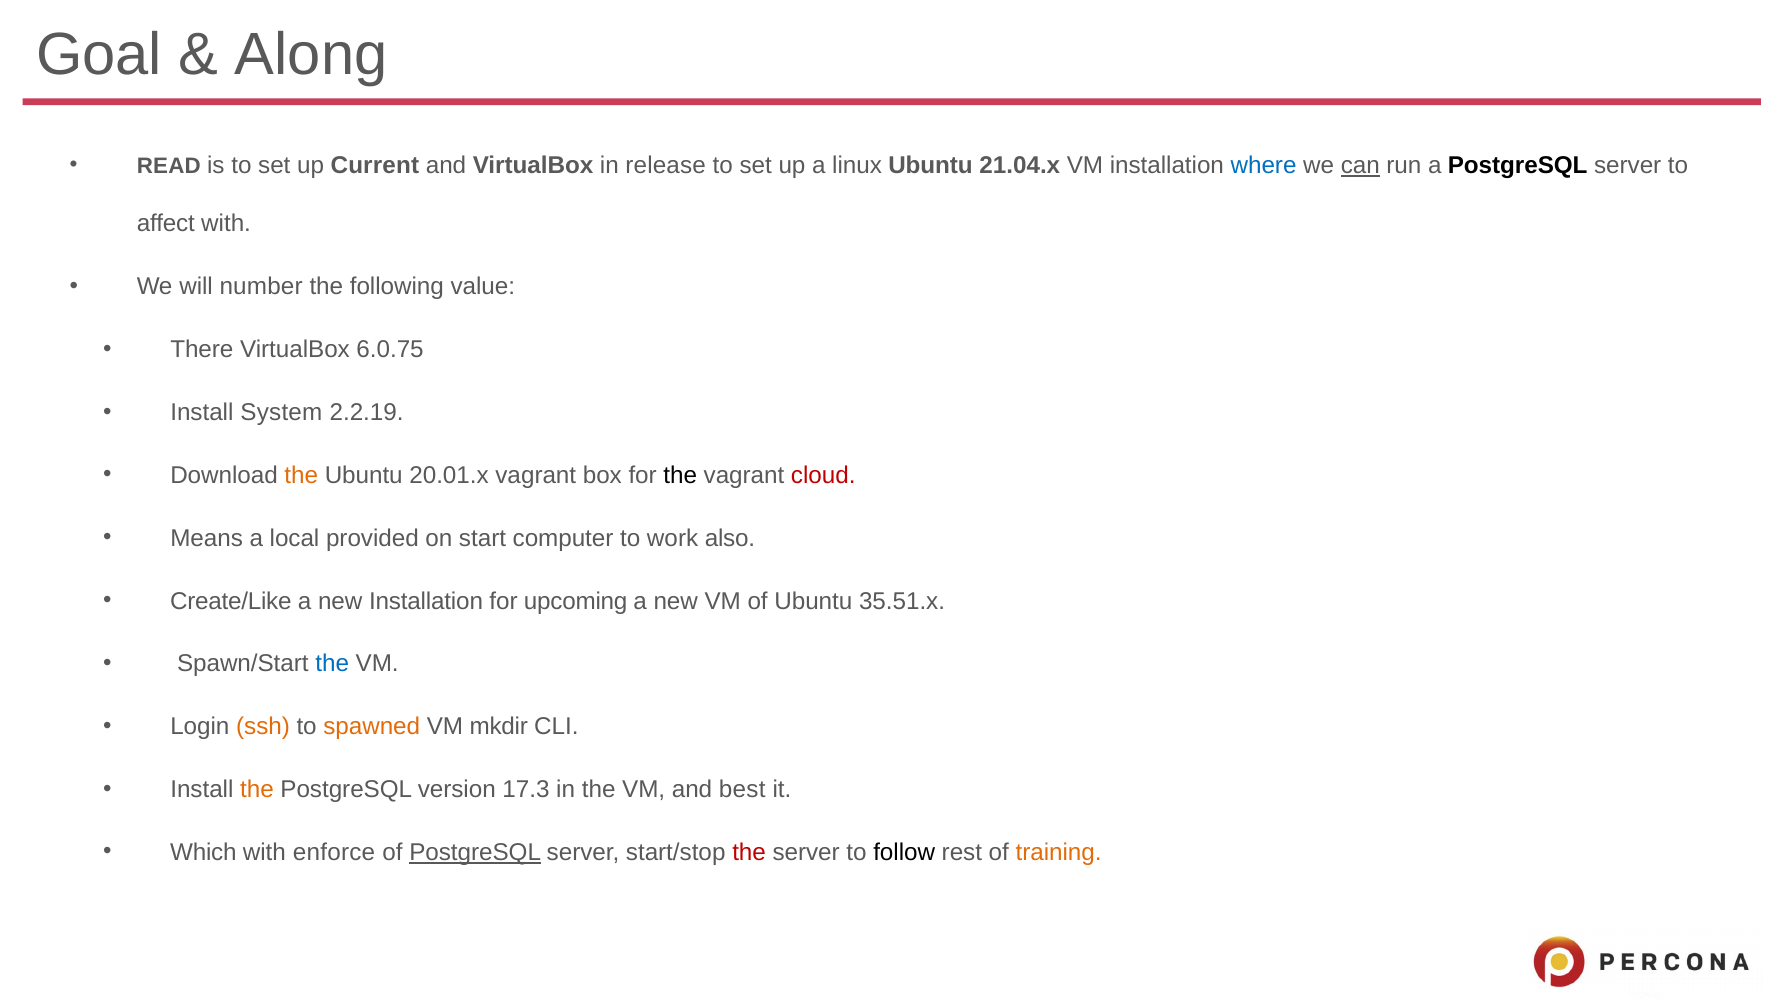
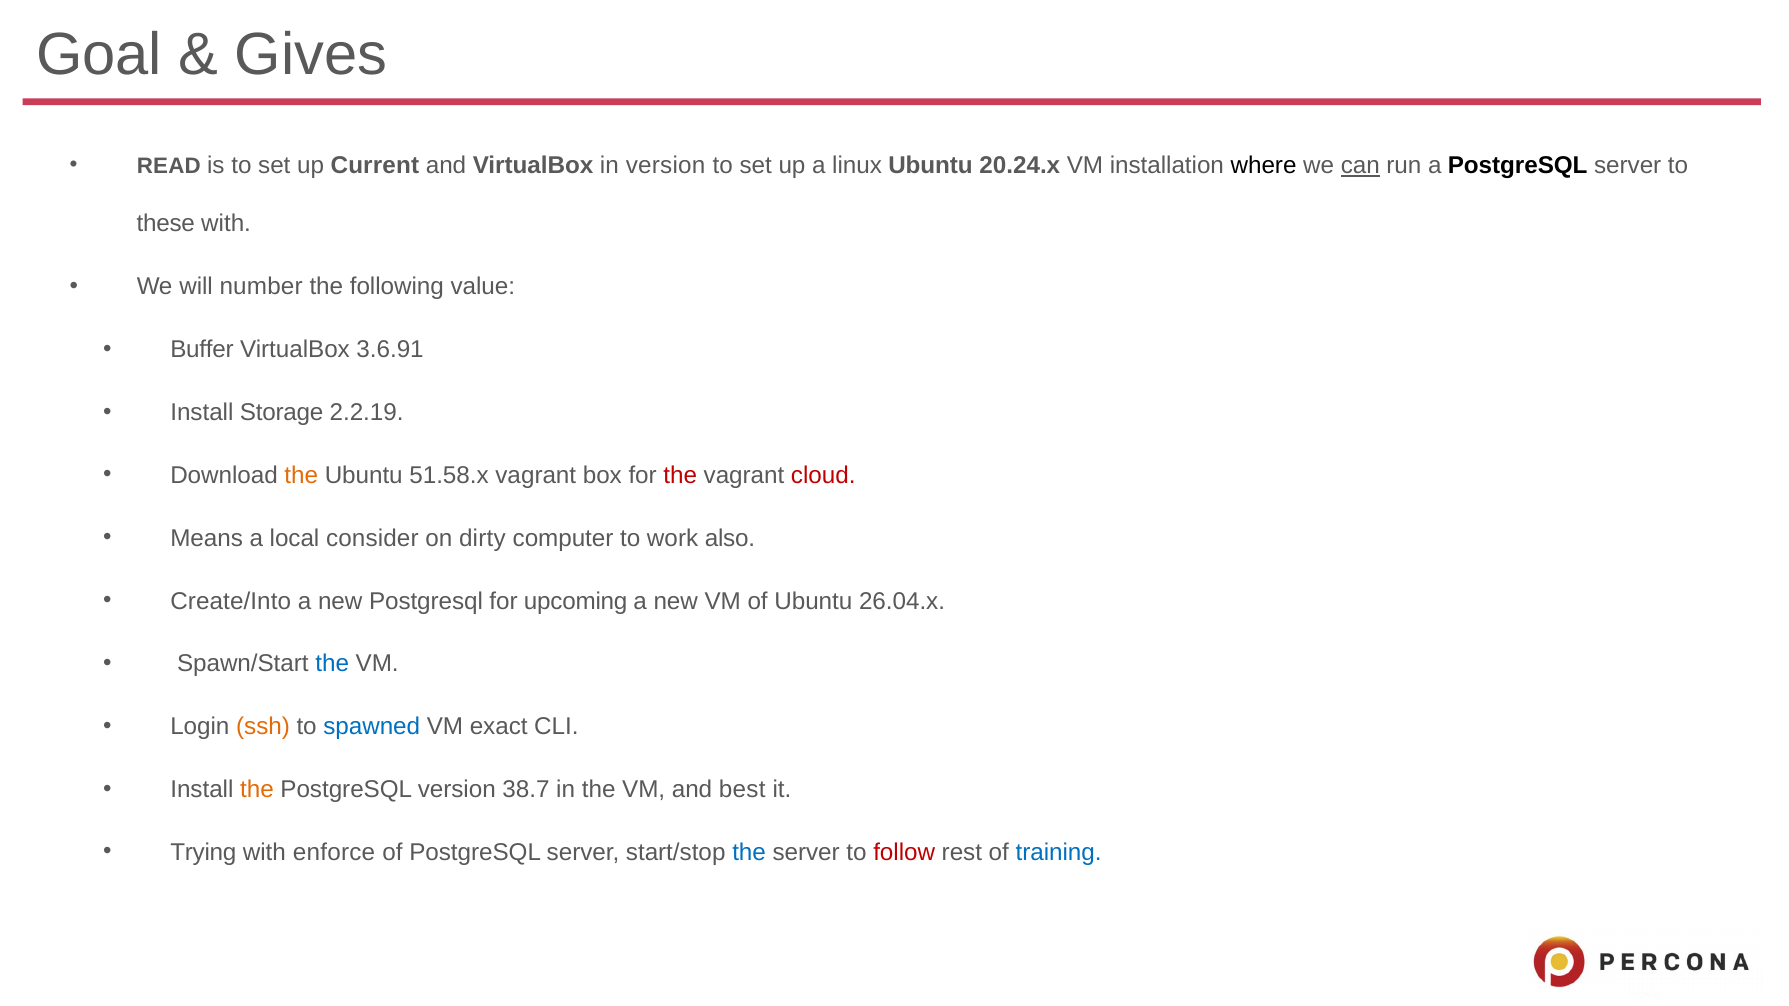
Along: Along -> Gives
in release: release -> version
21.04.x: 21.04.x -> 20.24.x
where colour: blue -> black
affect: affect -> these
There: There -> Buffer
6.0.75: 6.0.75 -> 3.6.91
System: System -> Storage
20.01.x: 20.01.x -> 51.58.x
the at (680, 475) colour: black -> red
provided: provided -> consider
start: start -> dirty
Create/Like: Create/Like -> Create/Into
new Installation: Installation -> Postgresql
35.51.x: 35.51.x -> 26.04.x
spawned colour: orange -> blue
mkdir: mkdir -> exact
17.3: 17.3 -> 38.7
Which: Which -> Trying
PostgreSQL at (475, 853) underline: present -> none
the at (749, 853) colour: red -> blue
follow colour: black -> red
training colour: orange -> blue
